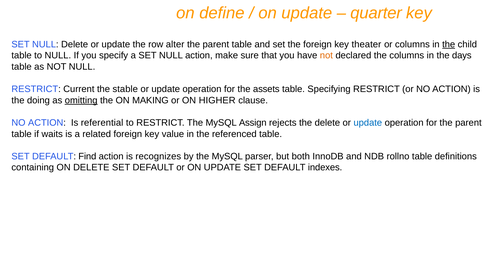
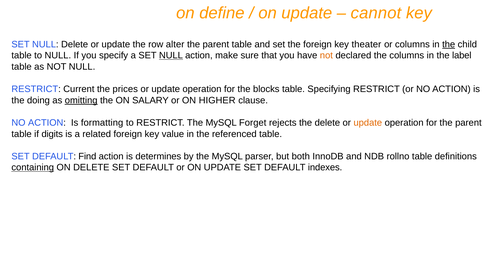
quarter: quarter -> cannot
NULL at (171, 56) underline: none -> present
days: days -> label
stable: stable -> prices
assets: assets -> blocks
MAKING: MAKING -> SALARY
referential: referential -> formatting
Assign: Assign -> Forget
update at (368, 123) colour: blue -> orange
waits: waits -> digits
recognizes: recognizes -> determines
containing underline: none -> present
